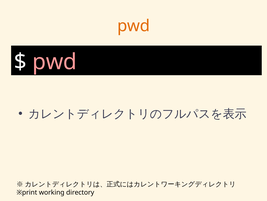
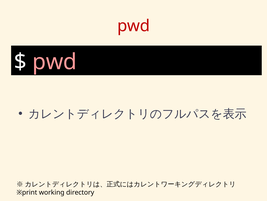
pwd at (134, 26) colour: orange -> red
